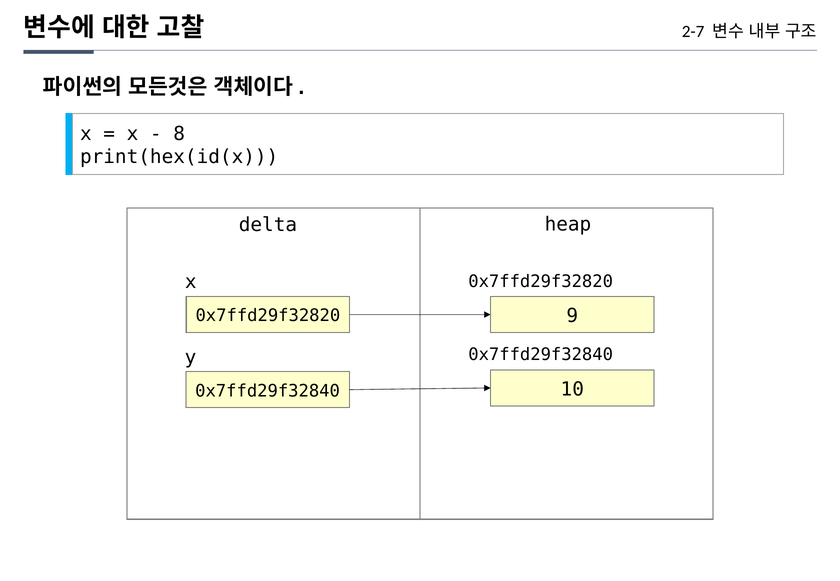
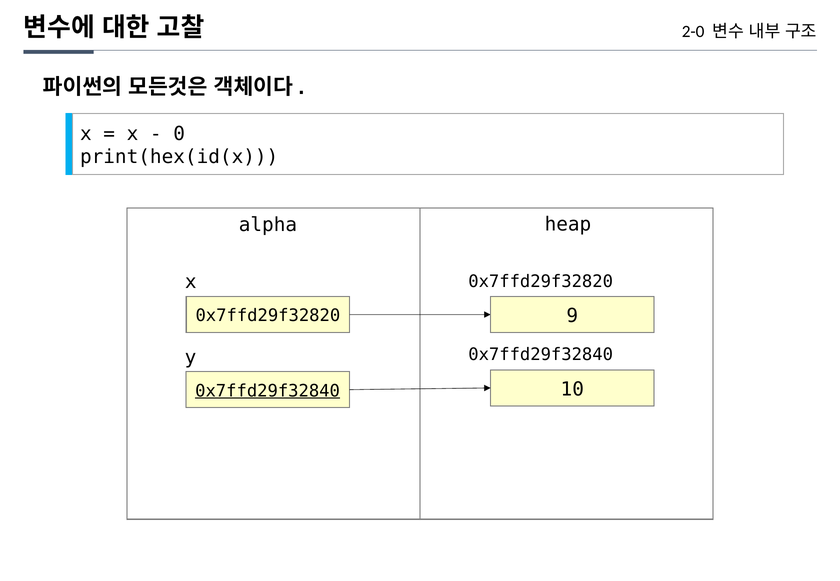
2-7: 2-7 -> 2-0
8: 8 -> 0
delta: delta -> alpha
0x7ffd29f32840 at (268, 391) underline: none -> present
